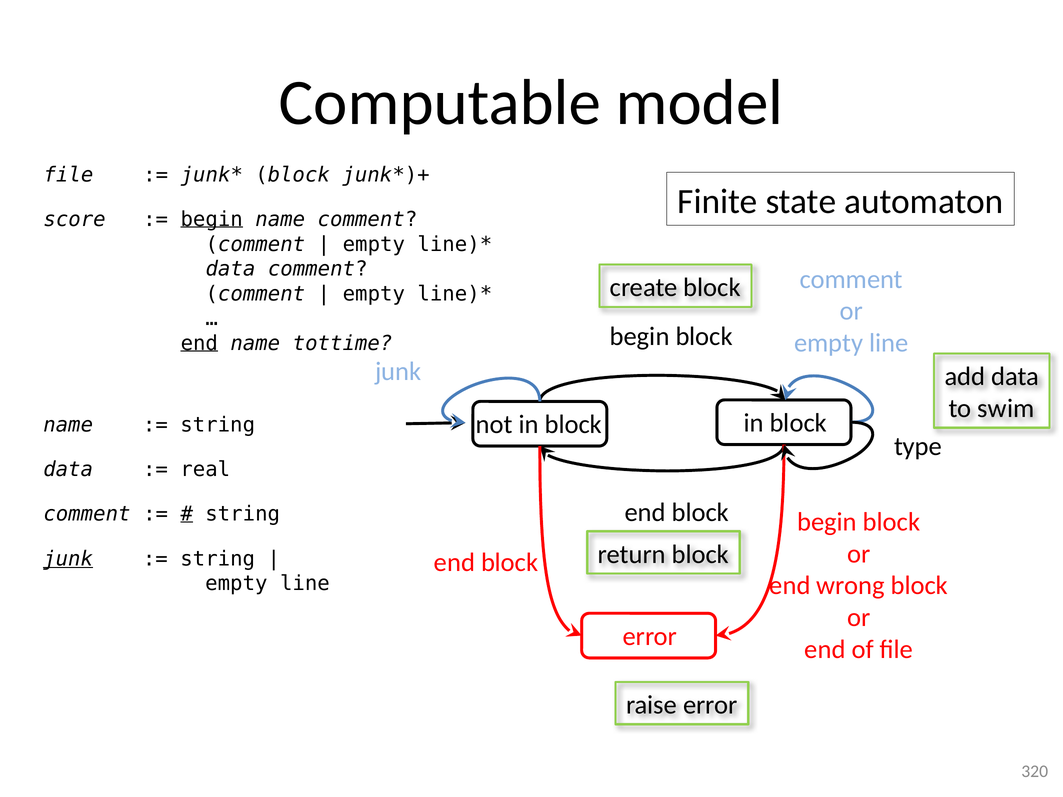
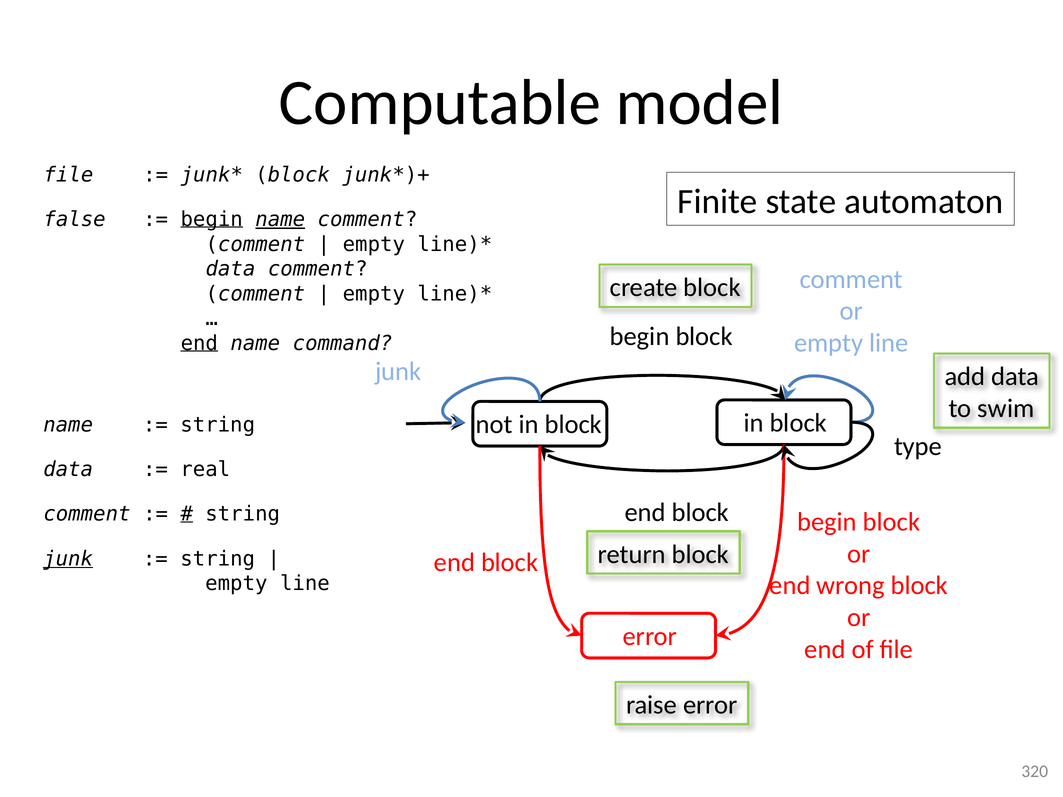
score: score -> false
name at (280, 220) underline: none -> present
tottime: tottime -> command
